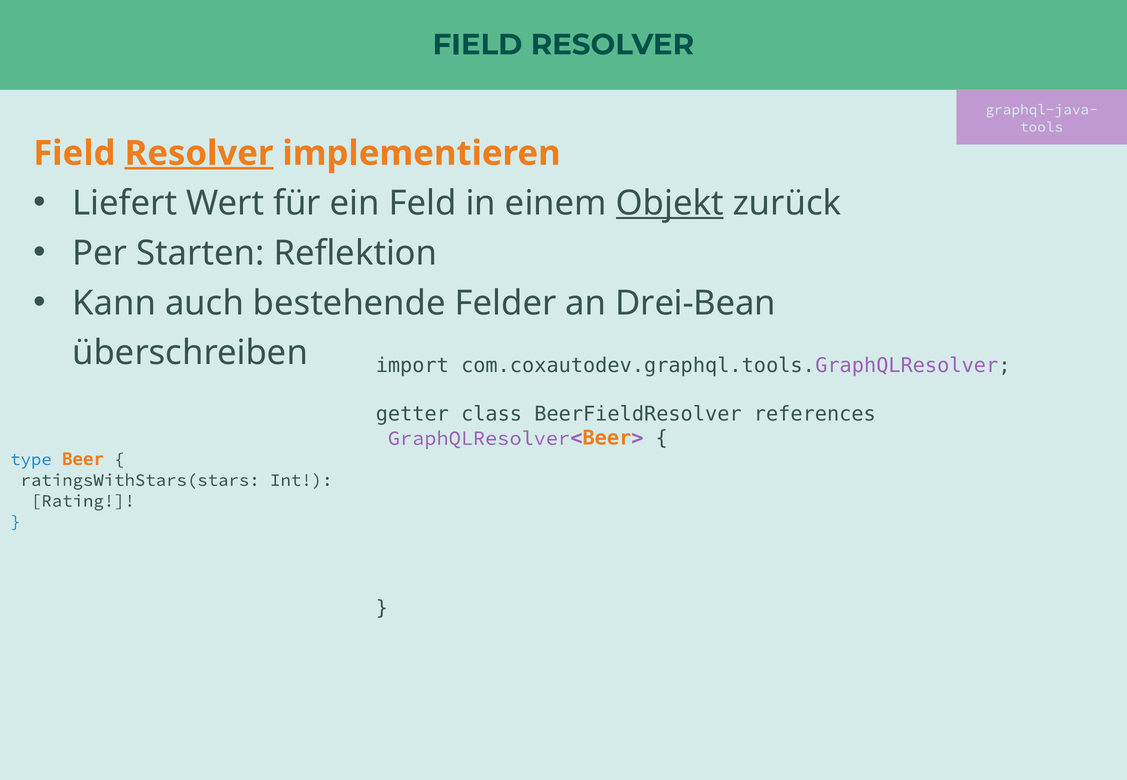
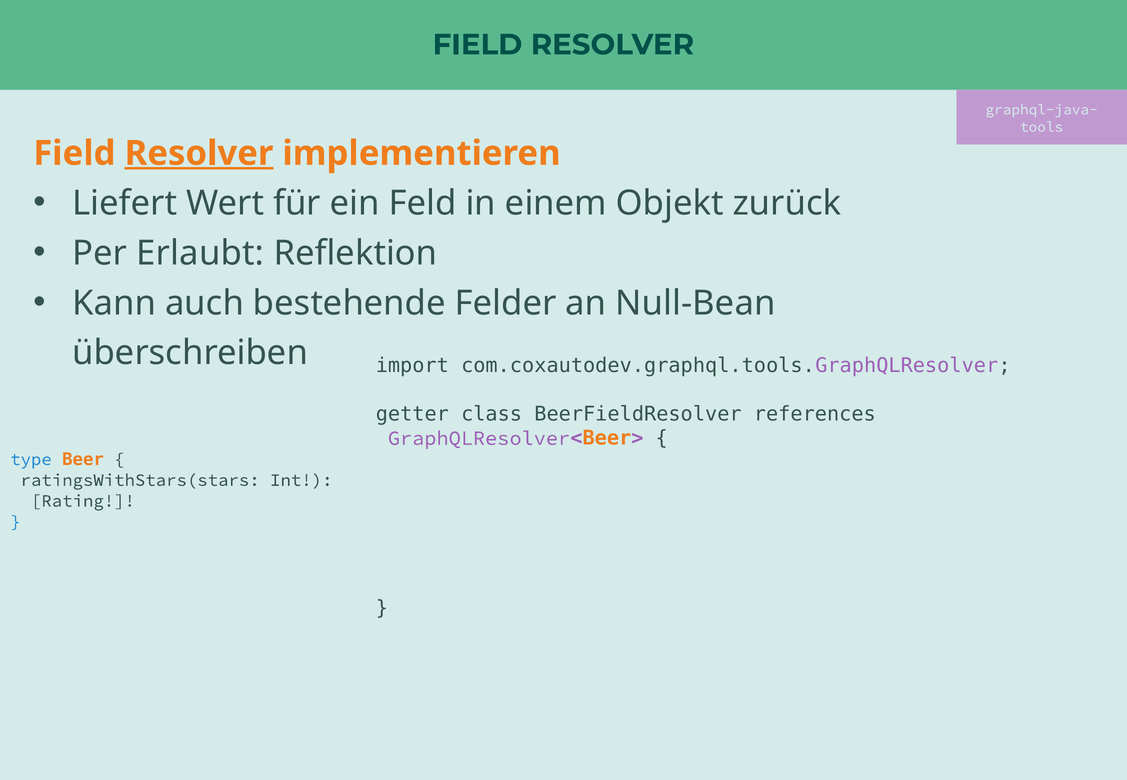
Objekt underline: present -> none
Starten: Starten -> Erlaubt
Drei-Bean: Drei-Bean -> Null-Bean
